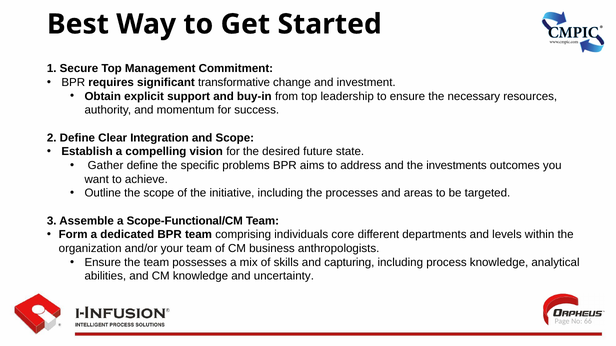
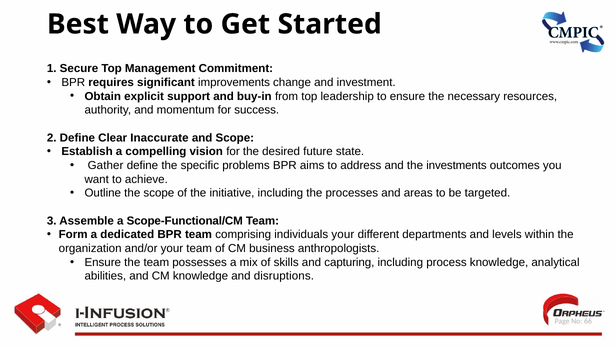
transformative: transformative -> improvements
Integration: Integration -> Inaccurate
individuals core: core -> your
uncertainty: uncertainty -> disruptions
